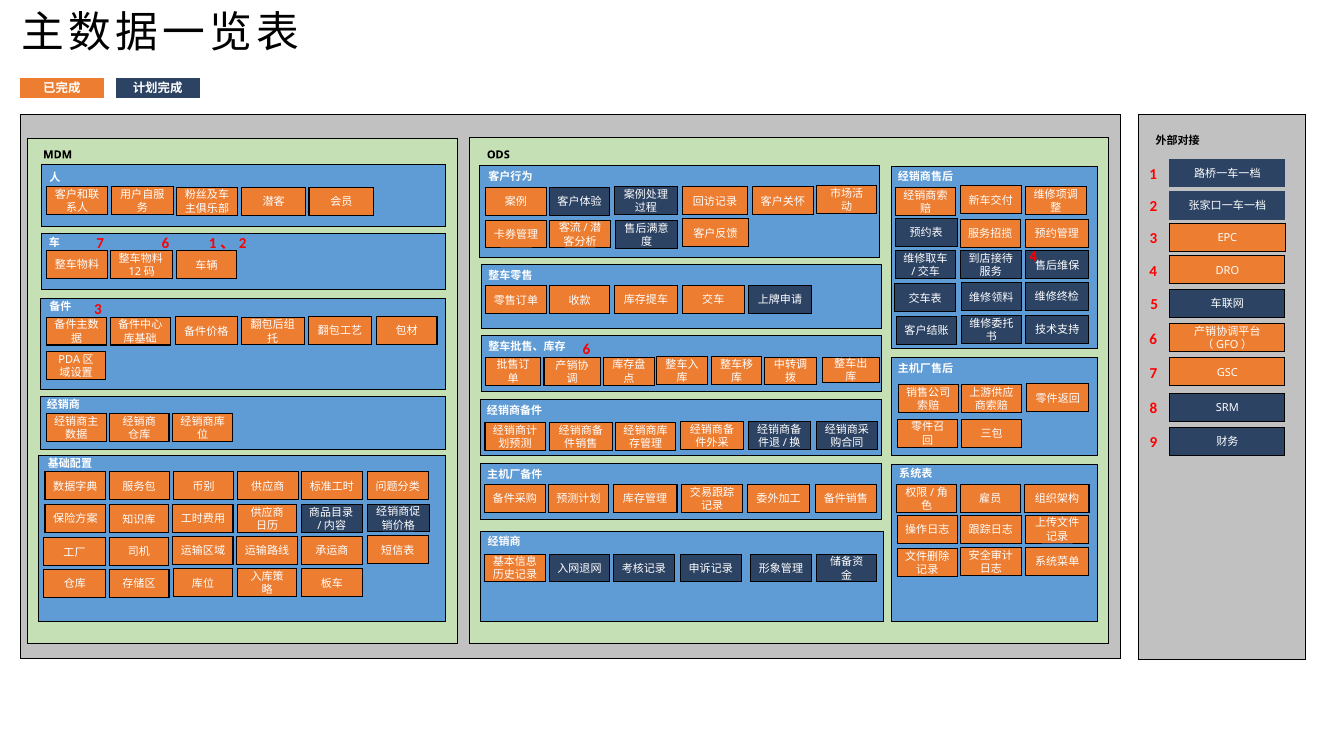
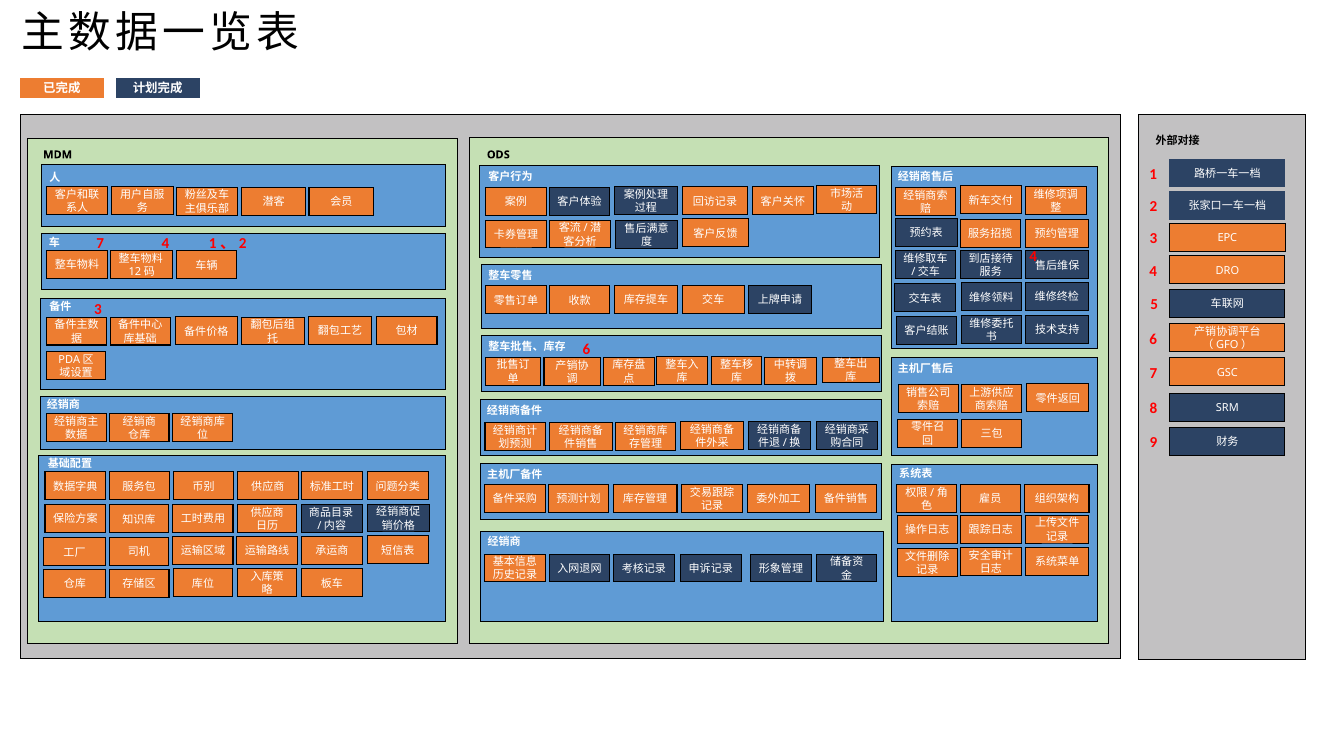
7 6: 6 -> 4
